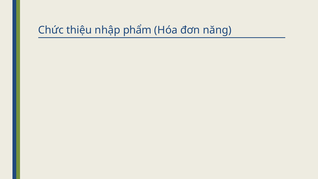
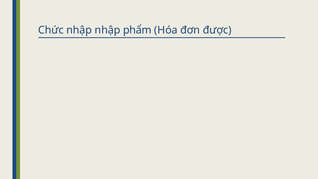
Chức thiệu: thiệu -> nhập
năng: năng -> được
